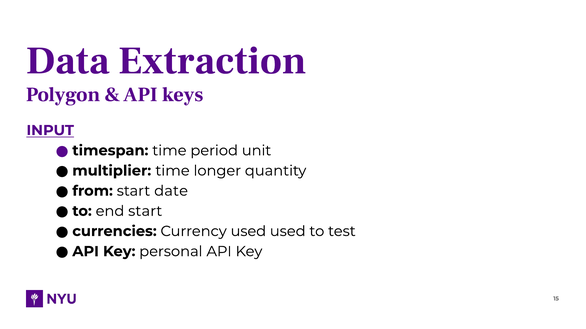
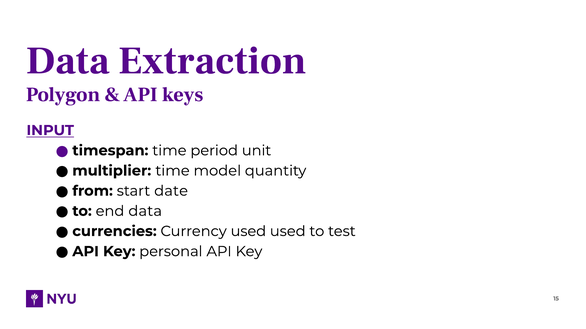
longer: longer -> model
end start: start -> data
